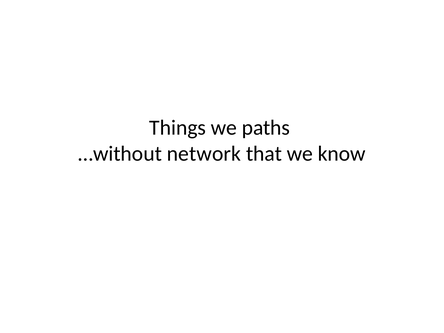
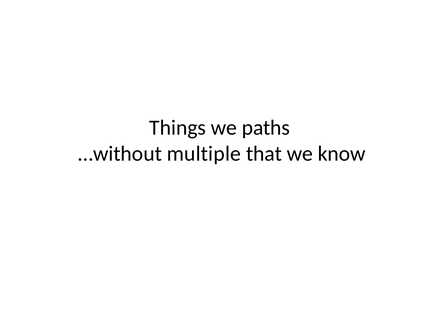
network: network -> multiple
